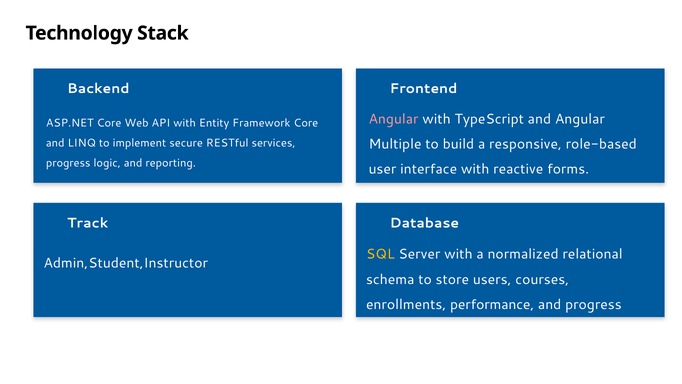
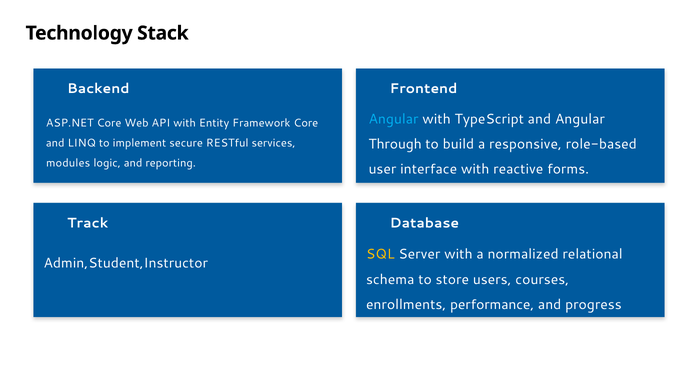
Angular at (393, 119) colour: pink -> light blue
Multiple: Multiple -> Through
progress at (68, 163): progress -> modules
